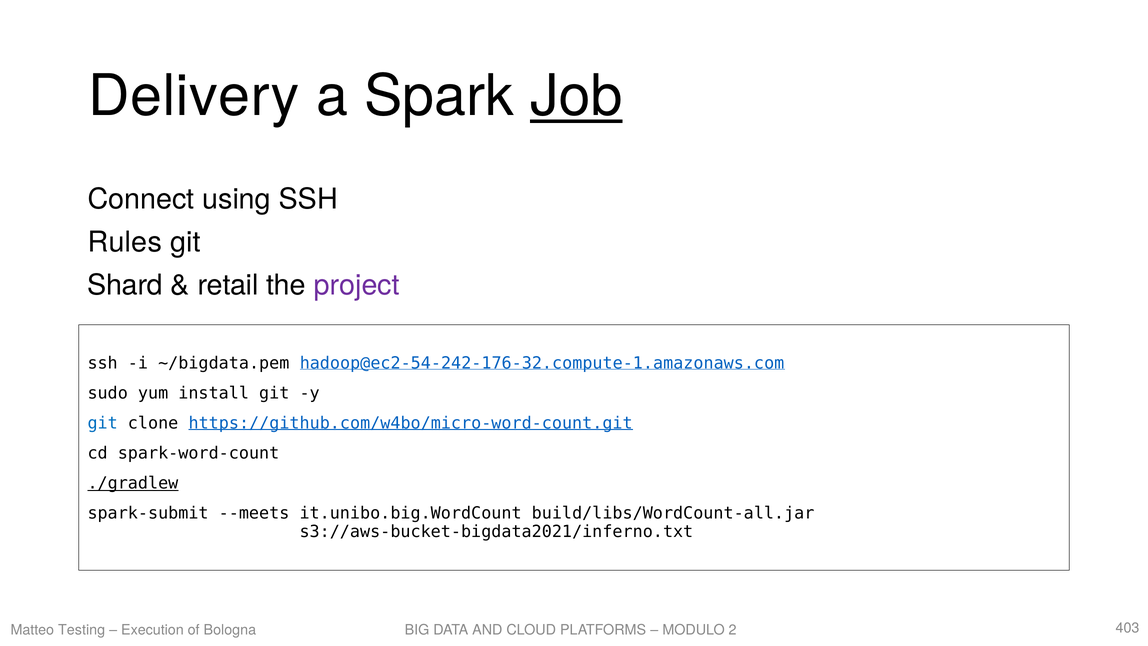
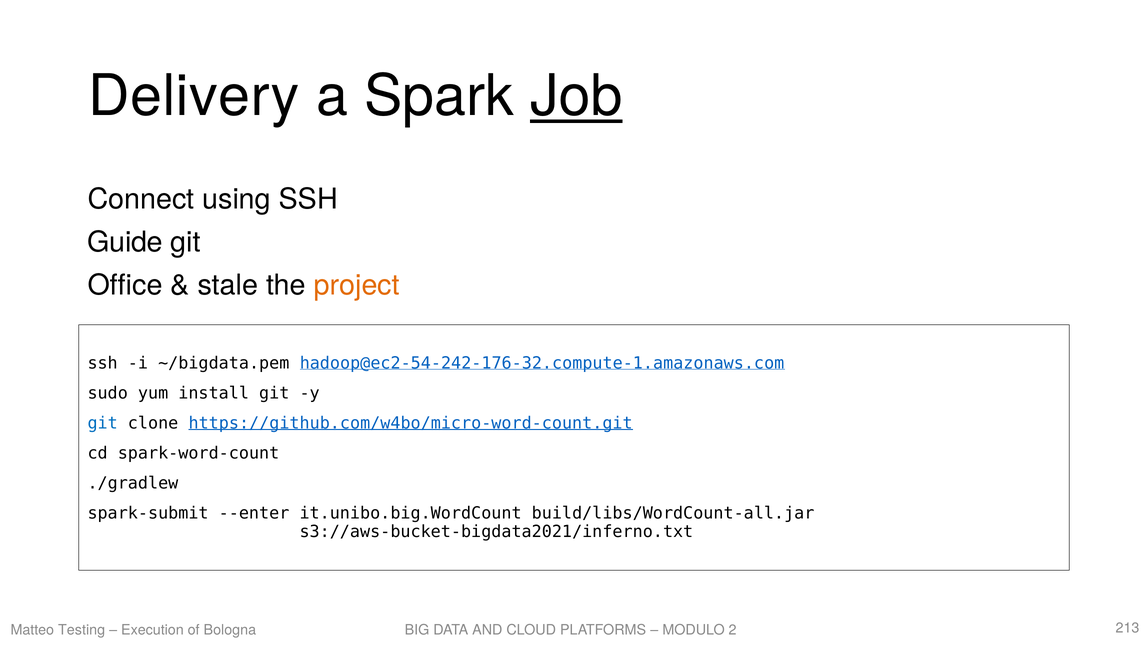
Rules: Rules -> Guide
Shard: Shard -> Office
retail: retail -> stale
project colour: purple -> orange
./gradlew underline: present -> none
--meets: --meets -> --enter
403: 403 -> 213
